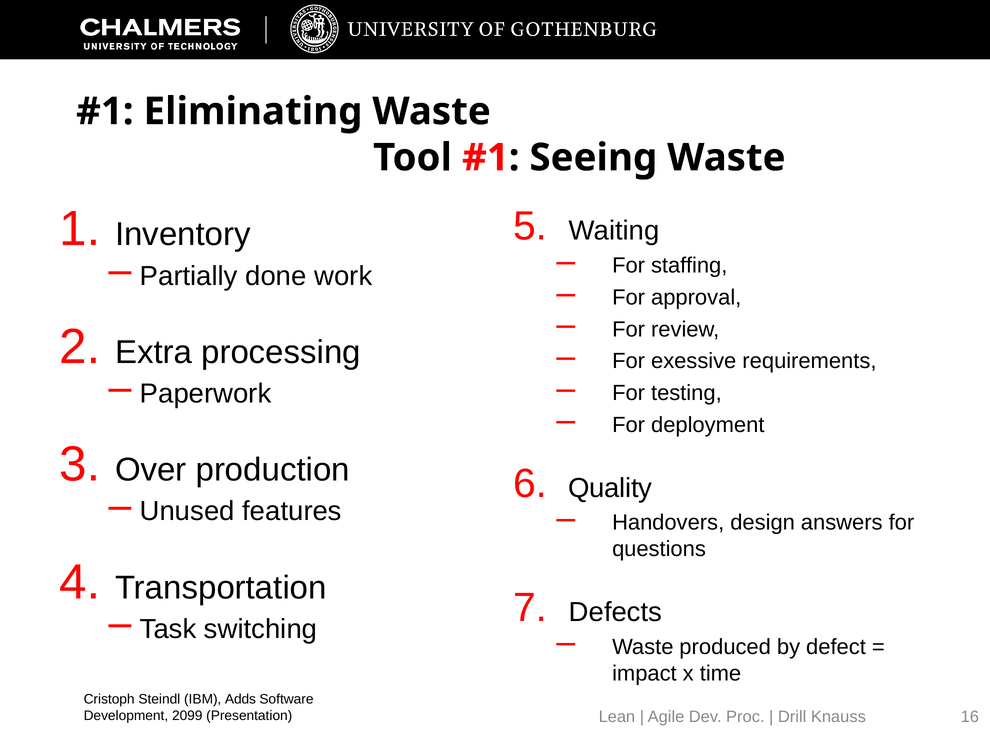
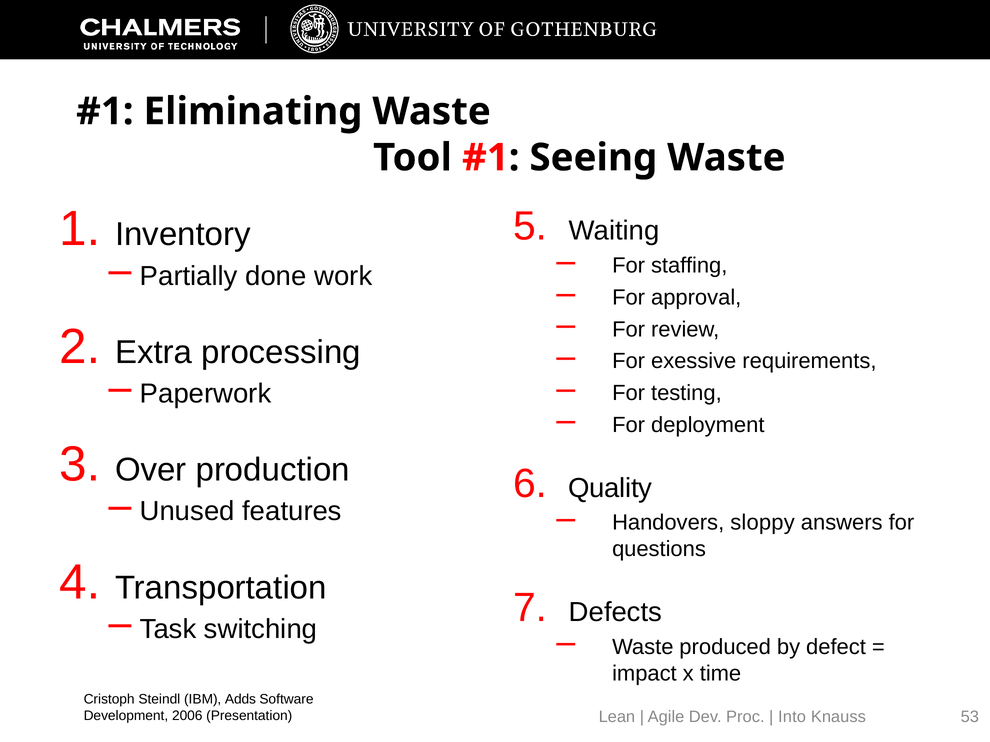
design: design -> sloppy
2099: 2099 -> 2006
Drill: Drill -> Into
16: 16 -> 53
